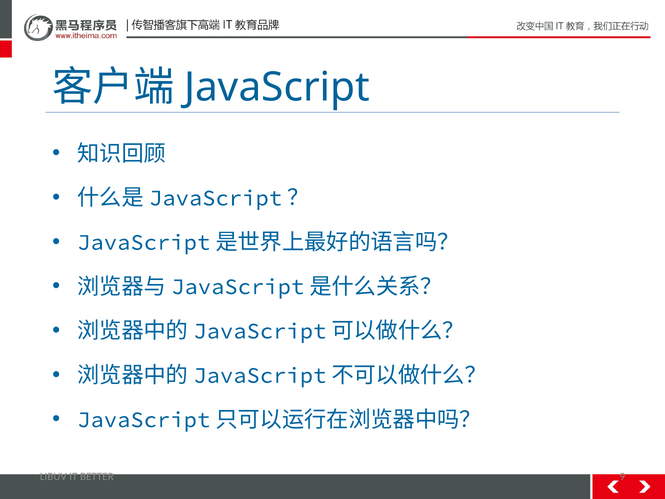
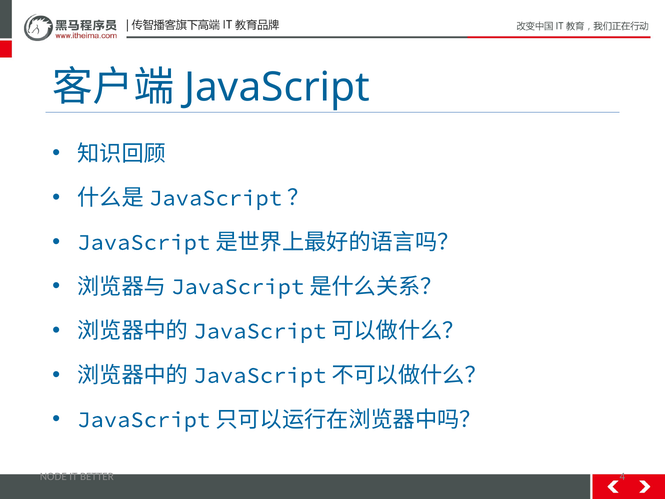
LIBUV: LIBUV -> NODE
9: 9 -> 4
